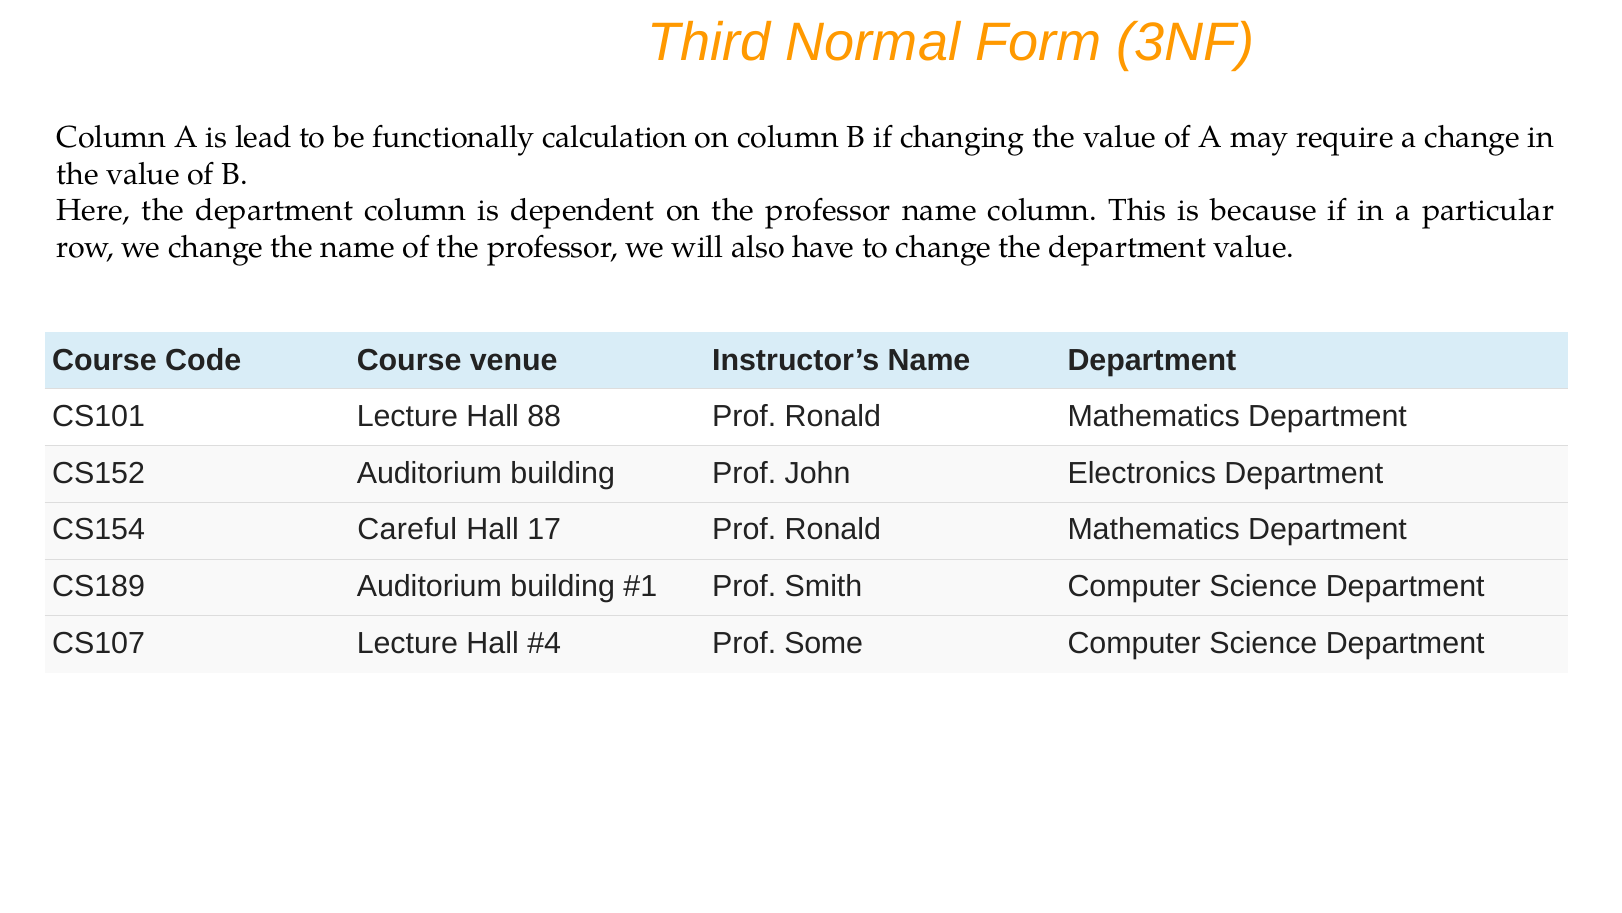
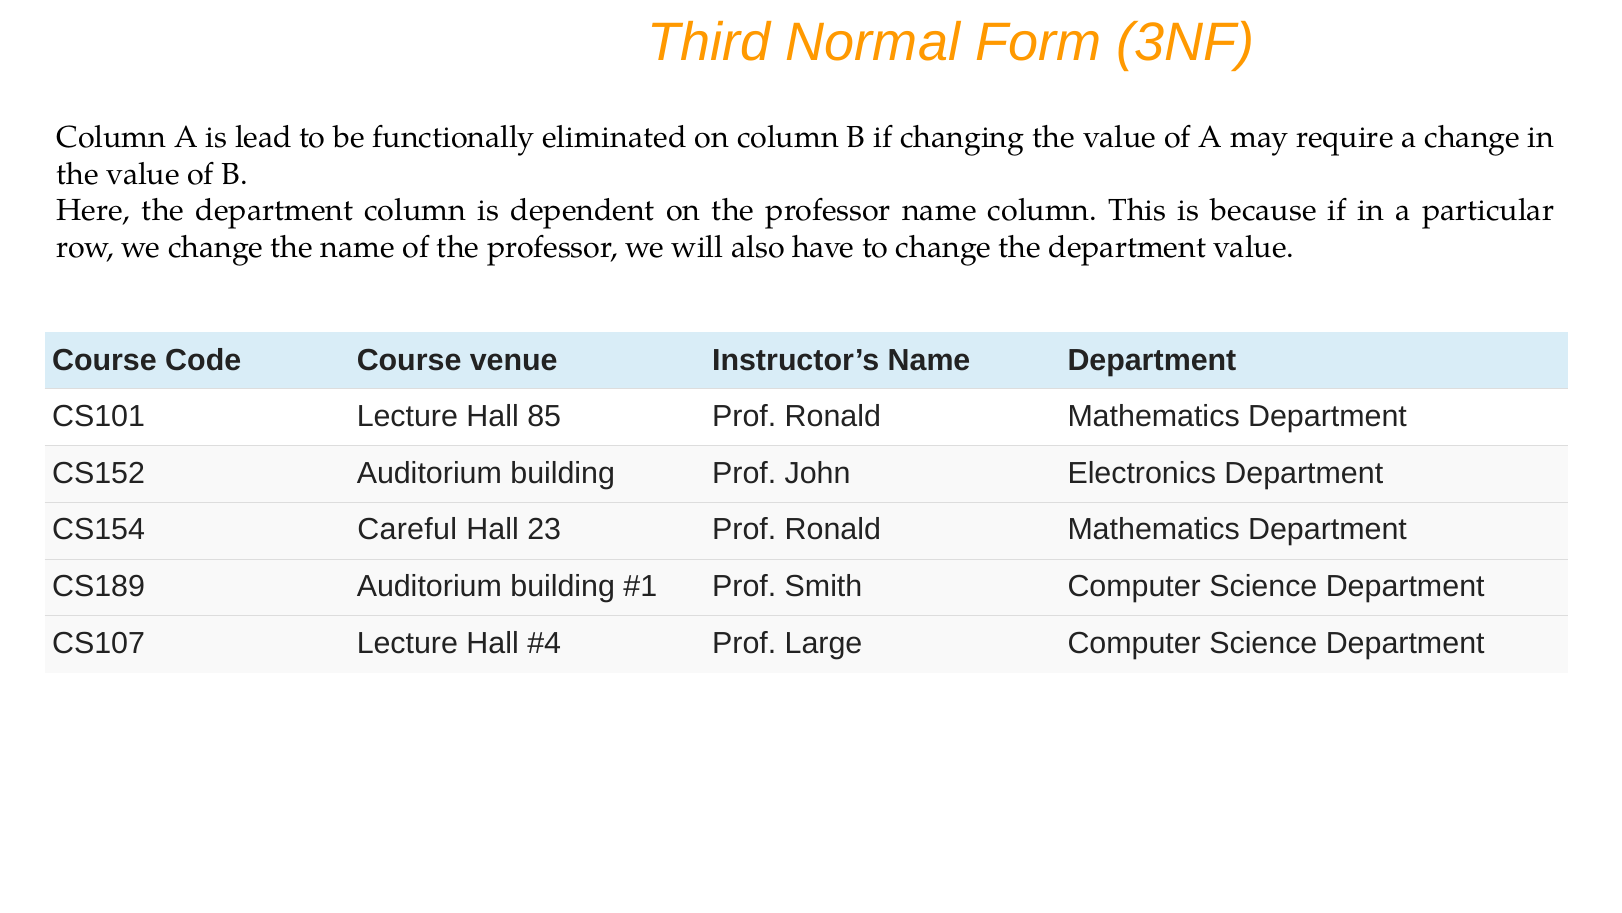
calculation: calculation -> eliminated
88: 88 -> 85
17: 17 -> 23
Some: Some -> Large
